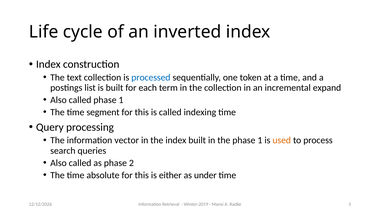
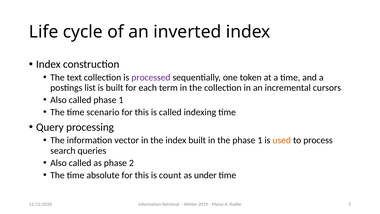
processed colour: blue -> purple
expand: expand -> cursors
segment: segment -> scenario
either: either -> count
